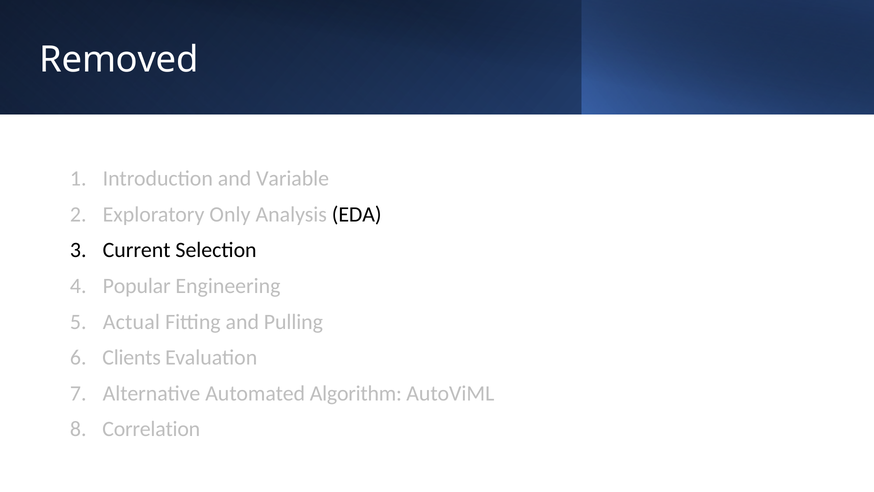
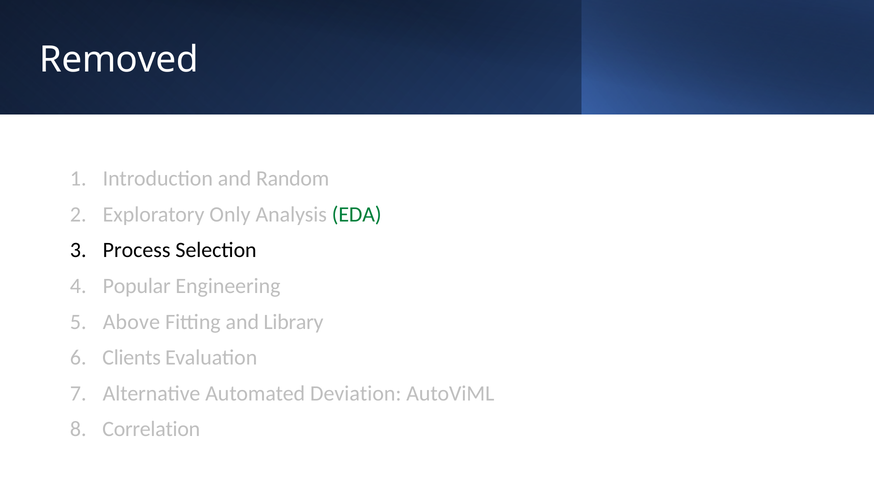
Variable: Variable -> Random
EDA colour: black -> green
Current: Current -> Process
Actual: Actual -> Above
Pulling: Pulling -> Library
Algorithm: Algorithm -> Deviation
